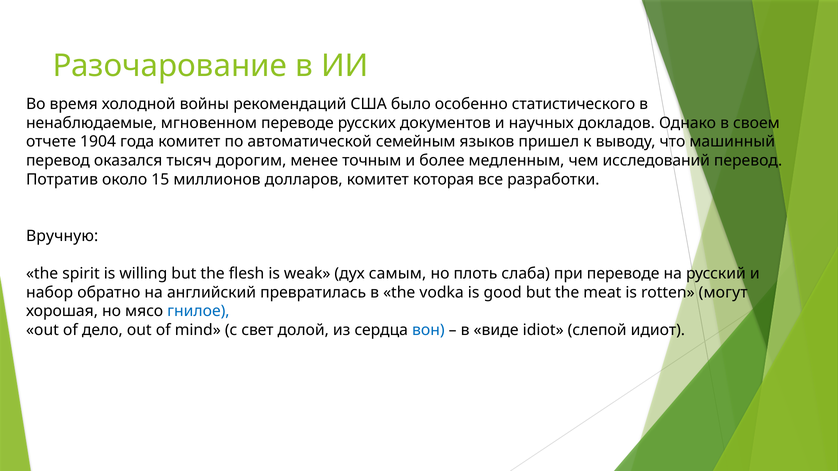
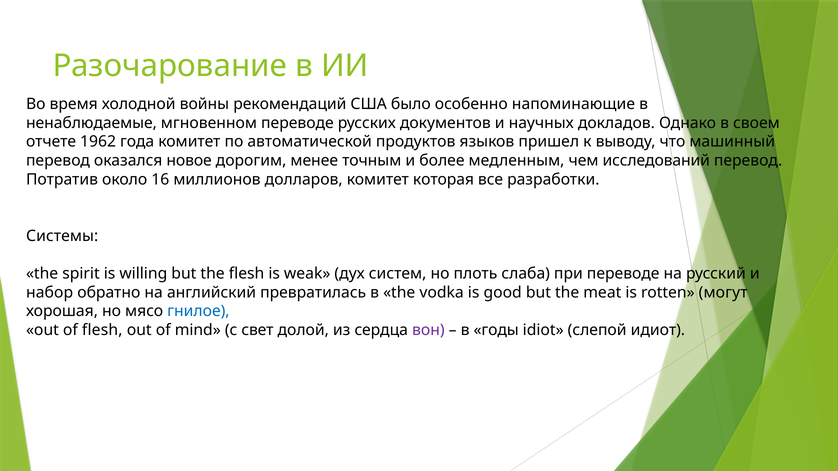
статистического: статистического -> напоминающие
1904: 1904 -> 1962
семейным: семейным -> продуктов
тысяч: тысяч -> новое
15: 15 -> 16
Вручную: Вручную -> Системы
самым: самым -> систем
of дело: дело -> flesh
вон colour: blue -> purple
виде: виде -> годы
